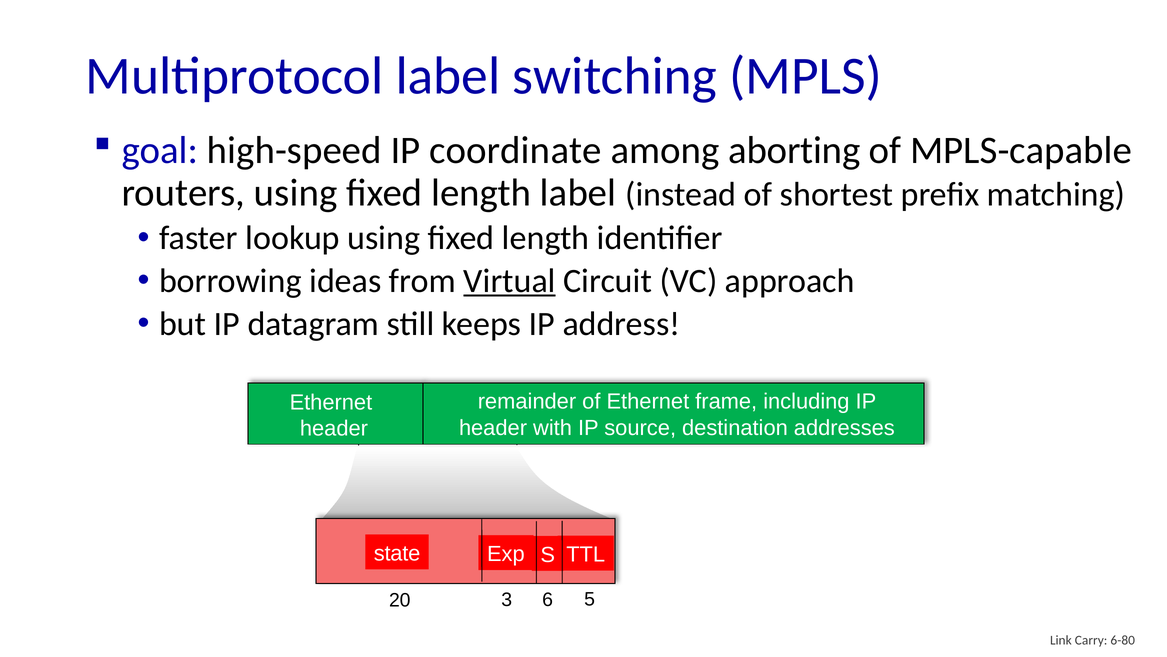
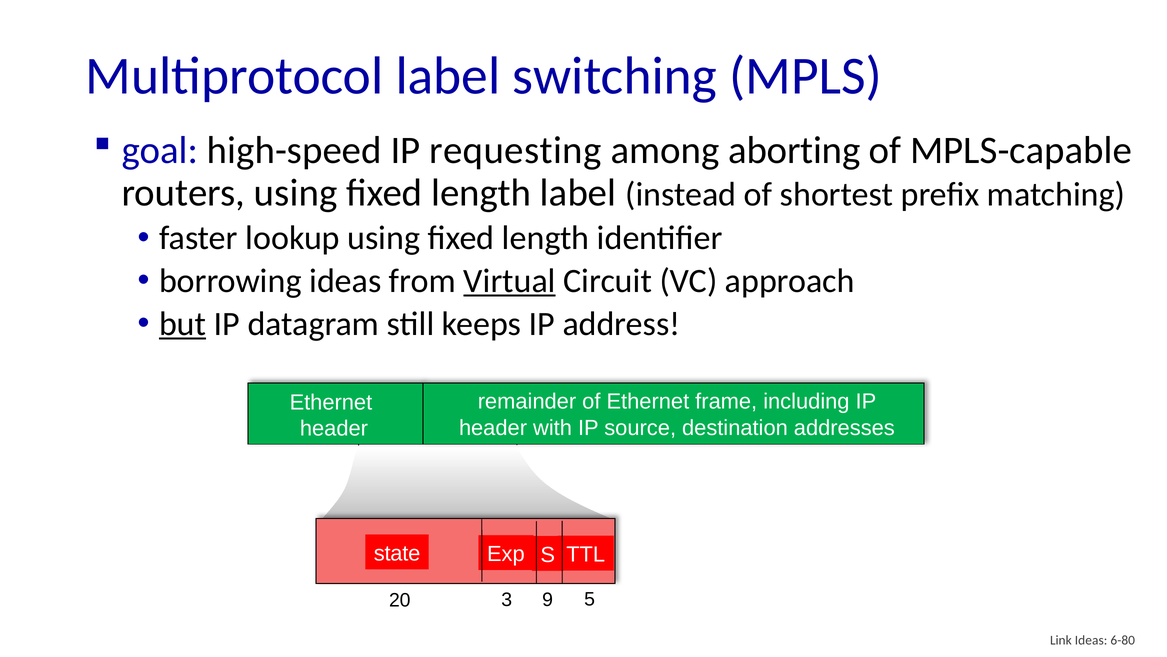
coordinate: coordinate -> requesting
but underline: none -> present
6: 6 -> 9
Link Carry: Carry -> Ideas
